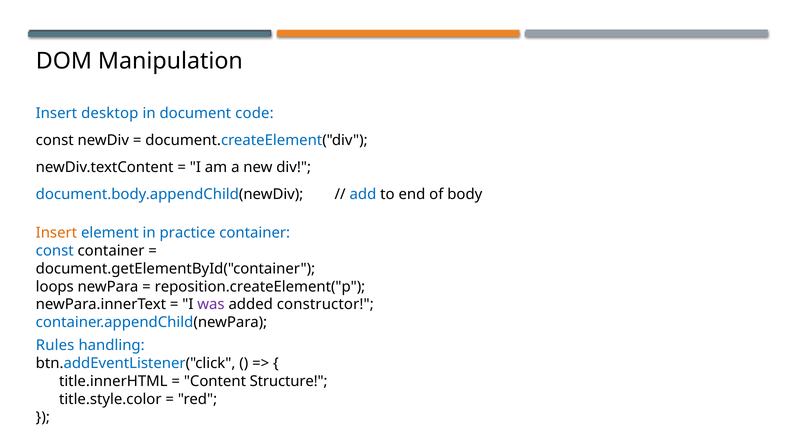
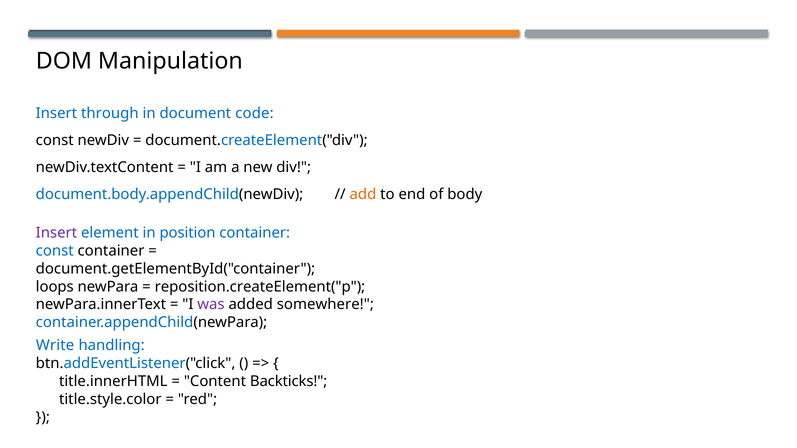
desktop: desktop -> through
add colour: blue -> orange
Insert at (56, 233) colour: orange -> purple
practice: practice -> position
constructor: constructor -> somewhere
Rules: Rules -> Write
Structure: Structure -> Backticks
